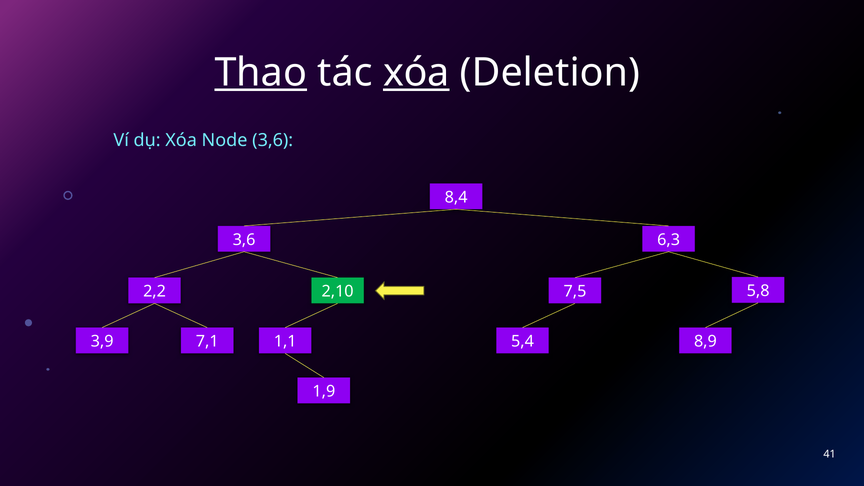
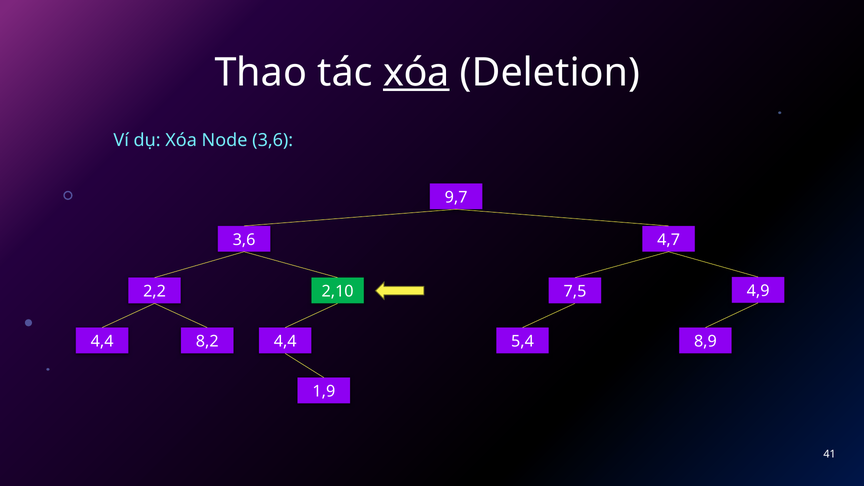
Thao underline: present -> none
8,4: 8,4 -> 9,7
6,3: 6,3 -> 4,7
5,8: 5,8 -> 4,9
3,9 at (102, 342): 3,9 -> 4,4
7,1: 7,1 -> 8,2
1,1 at (285, 342): 1,1 -> 4,4
